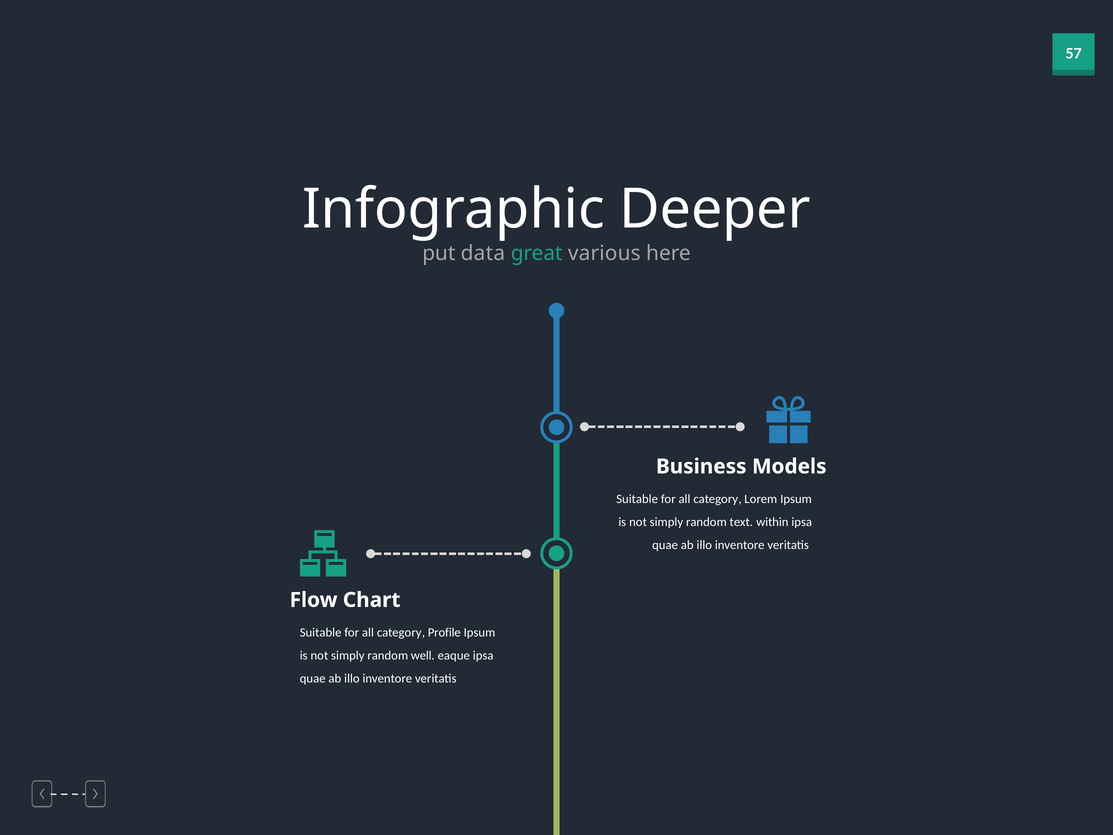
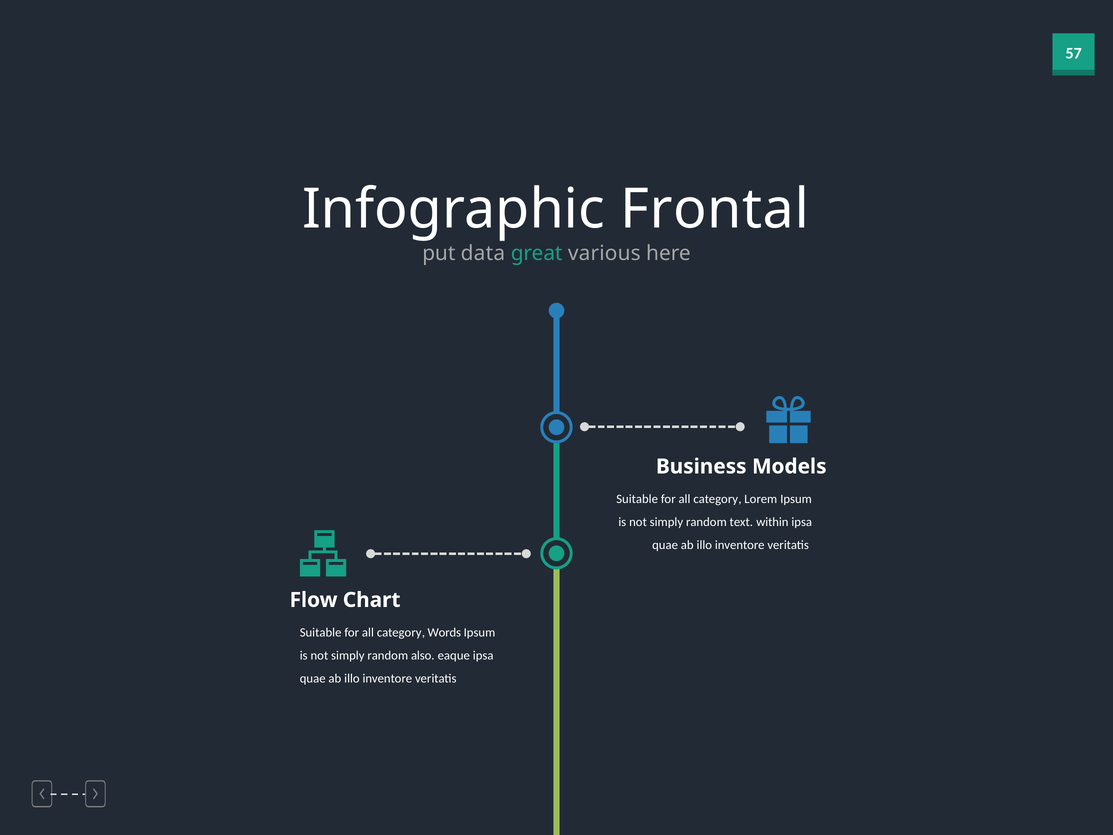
Deeper: Deeper -> Frontal
Profile: Profile -> Words
well: well -> also
